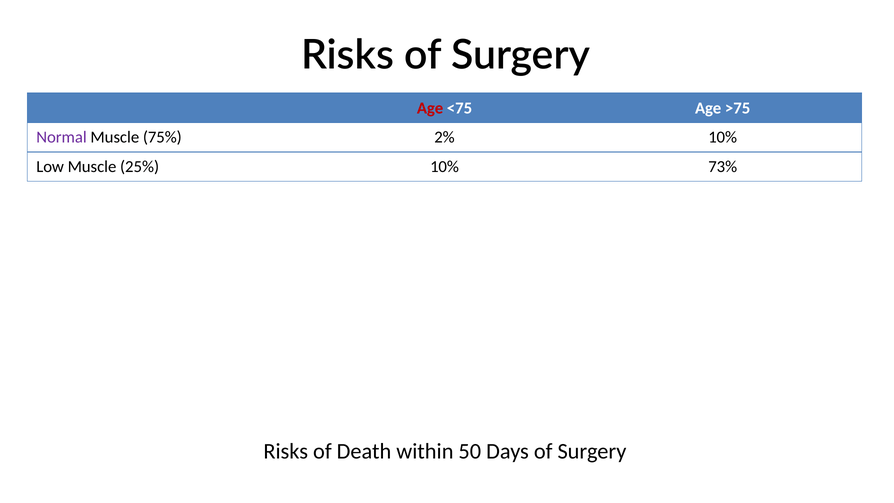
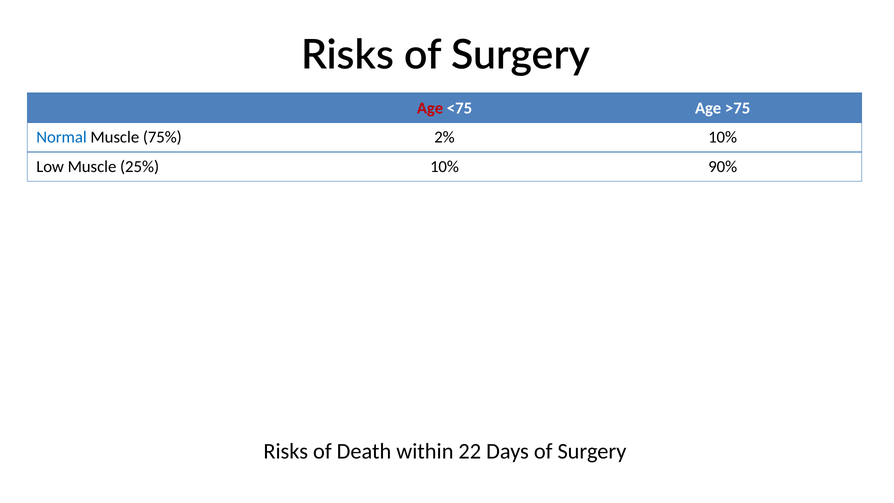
Normal colour: purple -> blue
73%: 73% -> 90%
50: 50 -> 22
